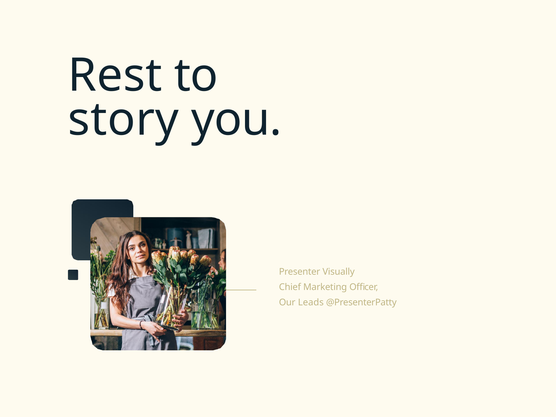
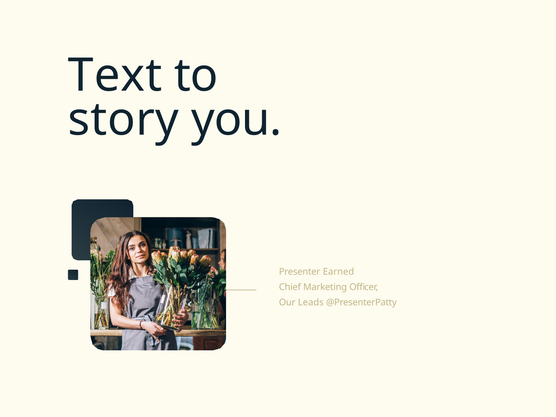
Rest: Rest -> Text
Visually: Visually -> Earned
